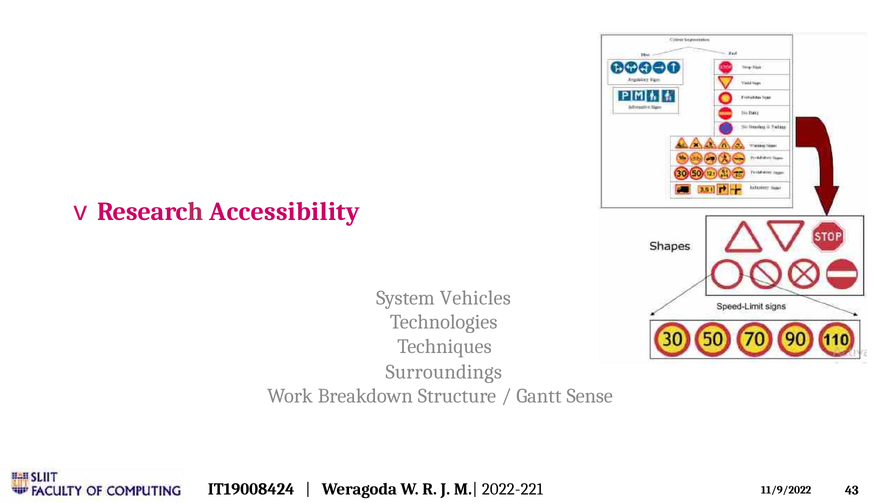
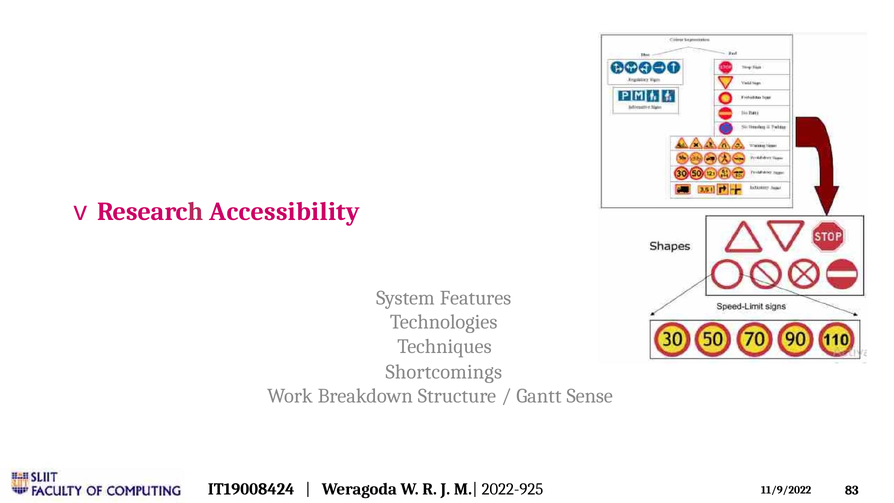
Vehicles: Vehicles -> Features
Surroundings: Surroundings -> Shortcomings
2022-221: 2022-221 -> 2022-925
43: 43 -> 83
